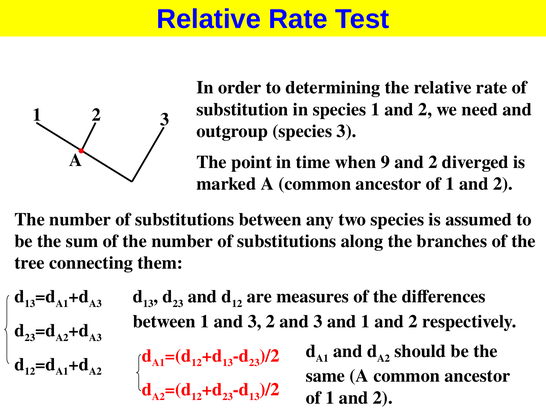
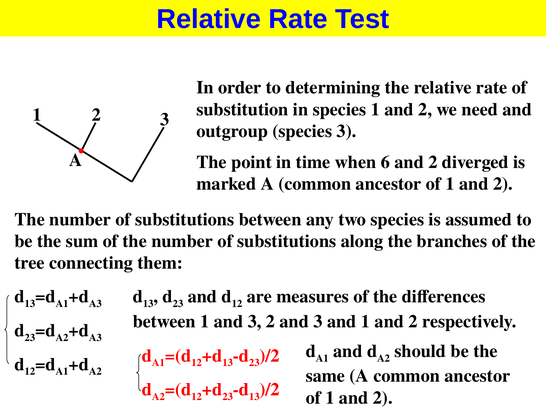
9: 9 -> 6
